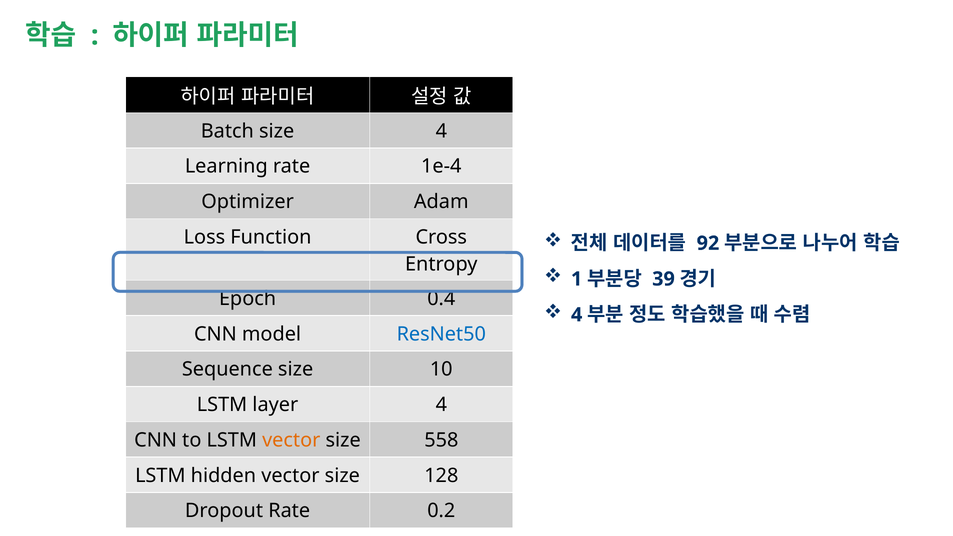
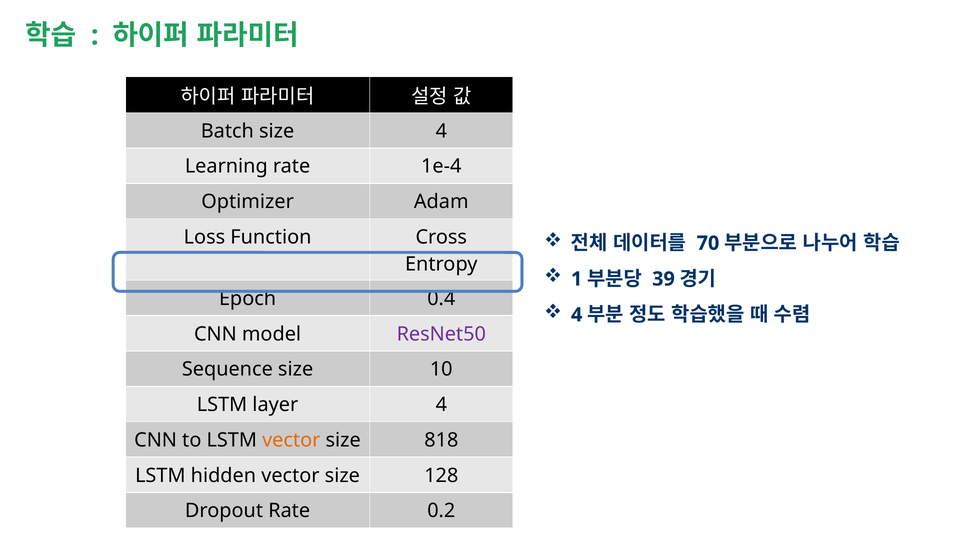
92: 92 -> 70
ResNet50 colour: blue -> purple
558: 558 -> 818
